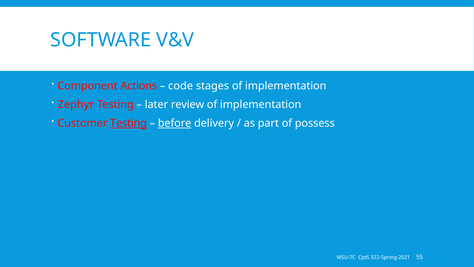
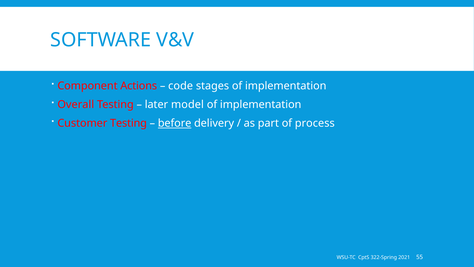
Zephyr: Zephyr -> Overall
review: review -> model
Testing at (128, 123) underline: present -> none
possess: possess -> process
